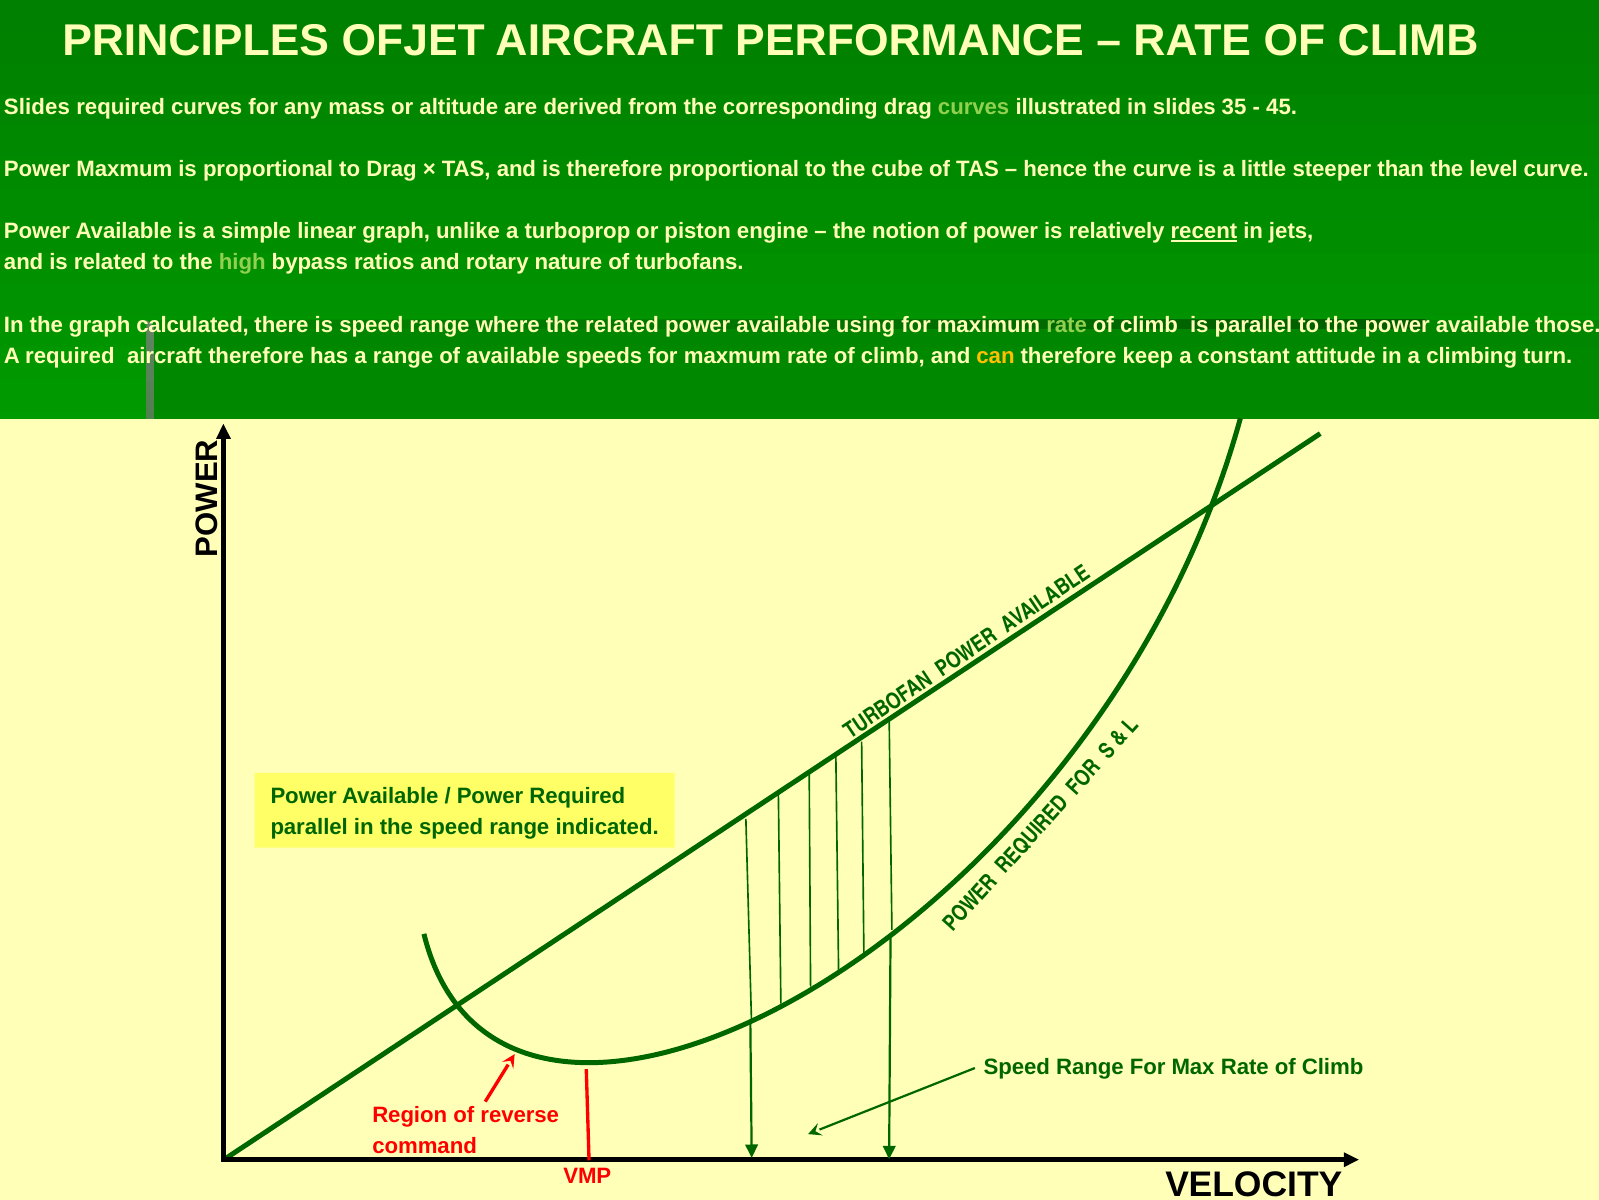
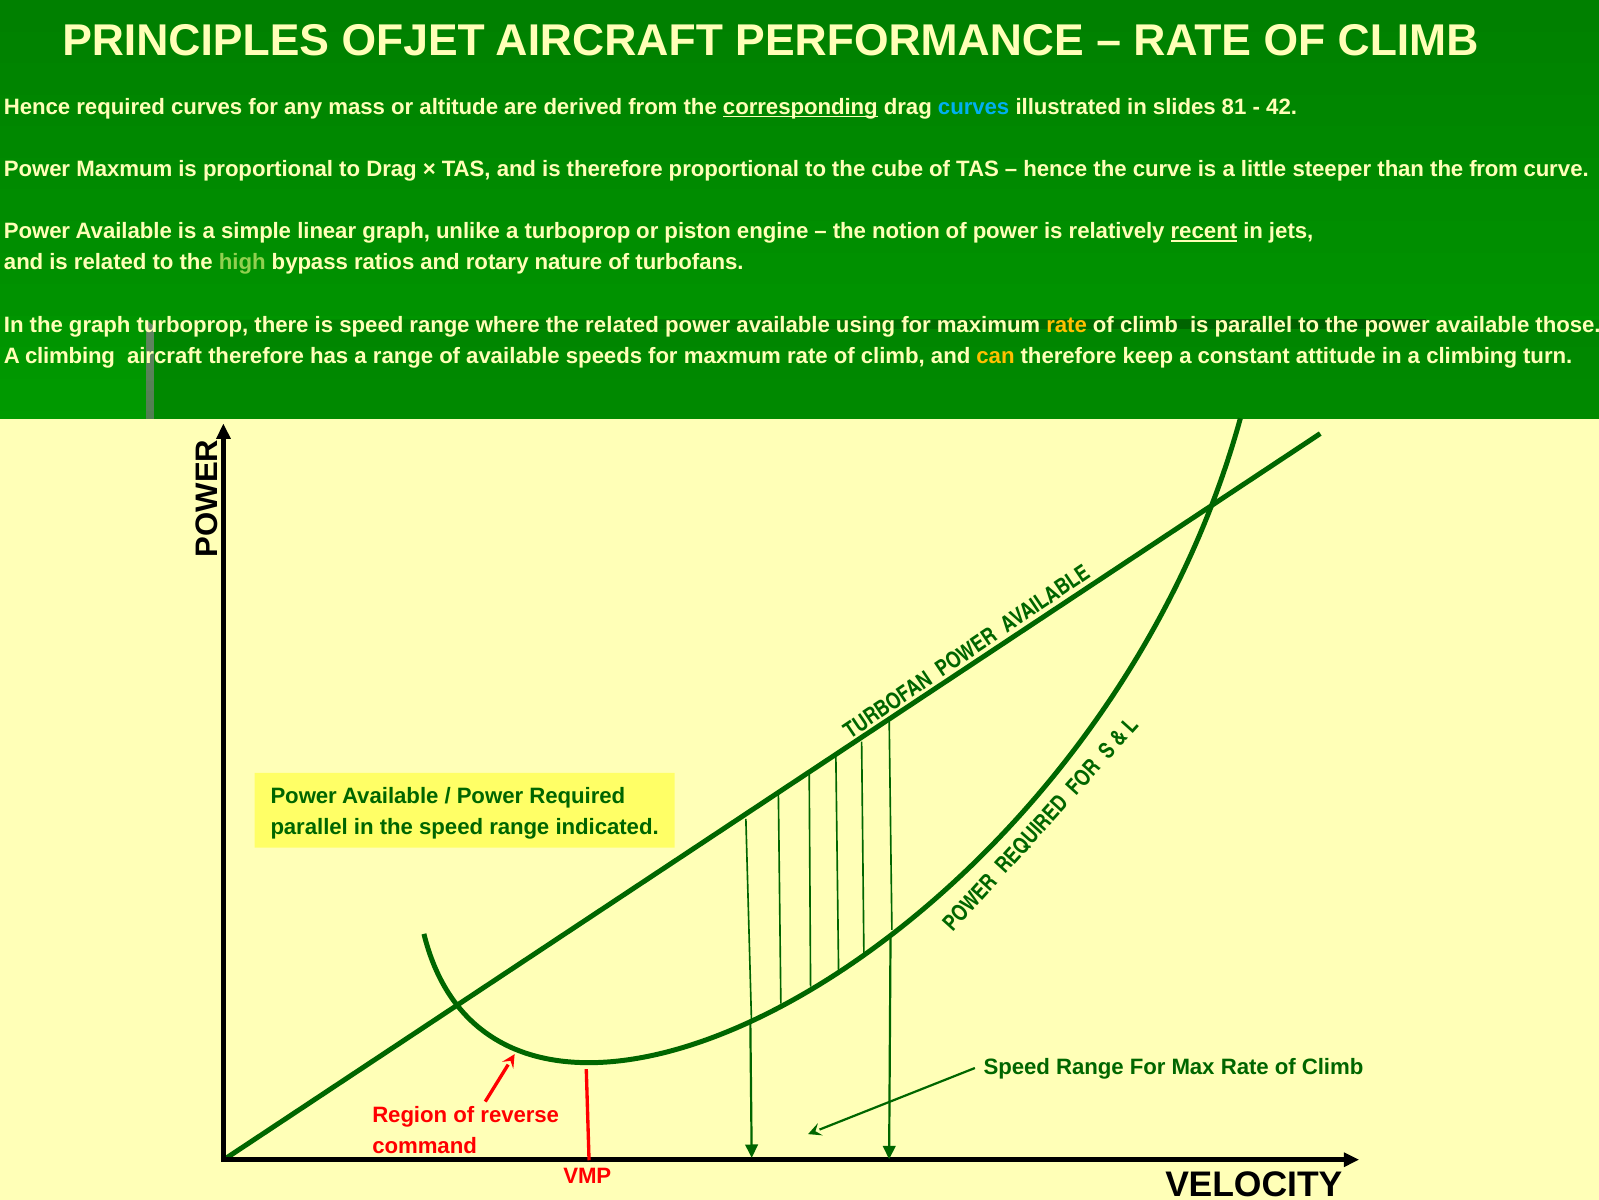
Slides at (37, 107): Slides -> Hence
corresponding underline: none -> present
curves at (974, 107) colour: light green -> light blue
35: 35 -> 81
45: 45 -> 42
the level: level -> from
graph calculated: calculated -> turboprop
rate at (1067, 325) colour: light green -> yellow
required at (70, 356): required -> climbing
